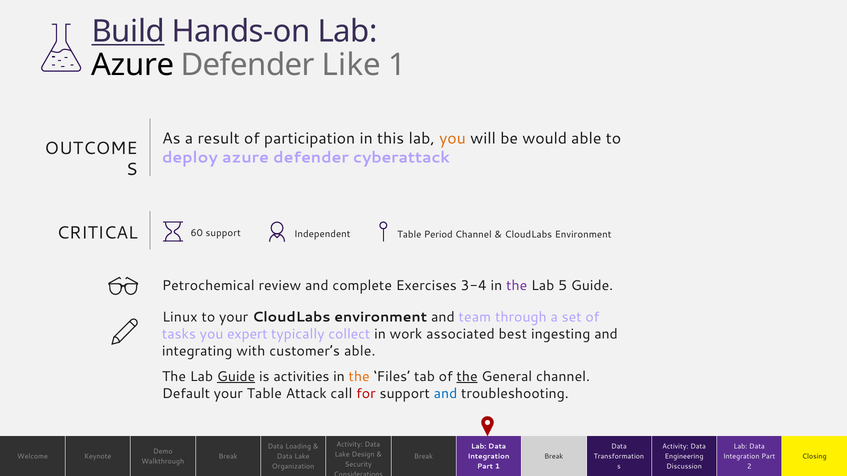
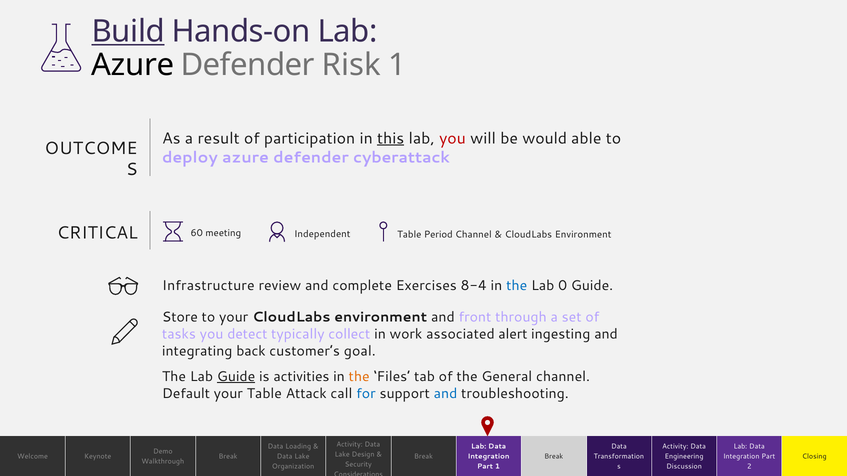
Like: Like -> Risk
this underline: none -> present
you at (452, 138) colour: orange -> red
60 support: support -> meeting
Petrochemical: Petrochemical -> Infrastructure
3-4: 3-4 -> 8-4
the at (517, 286) colour: purple -> blue
5: 5 -> 0
Linux: Linux -> Store
team: team -> front
expert: expert -> detect
best: best -> alert
with: with -> back
customer’s able: able -> goal
the at (467, 377) underline: present -> none
for colour: red -> blue
